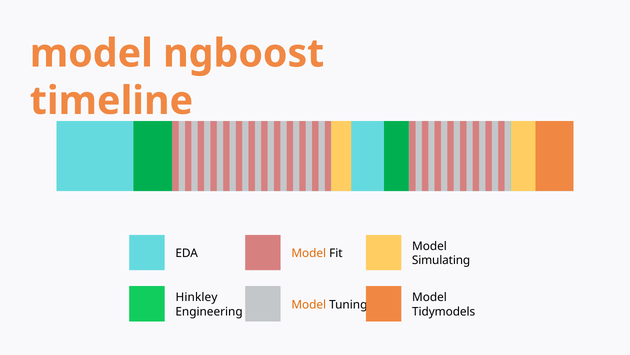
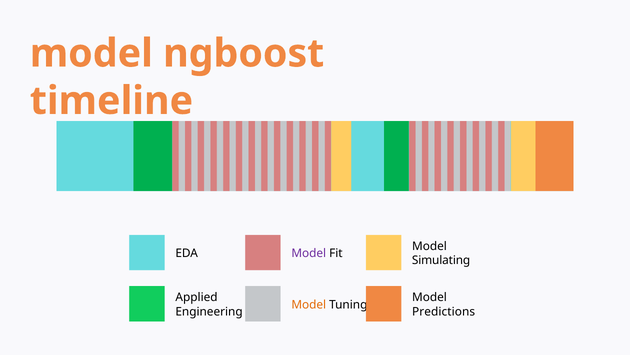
Model at (309, 253) colour: orange -> purple
Hinkley: Hinkley -> Applied
Tidymodels: Tidymodels -> Predictions
